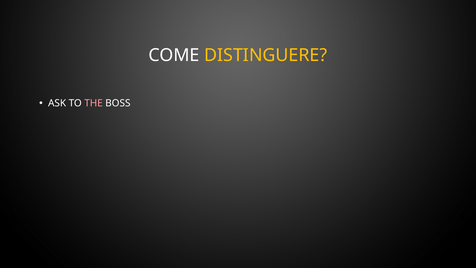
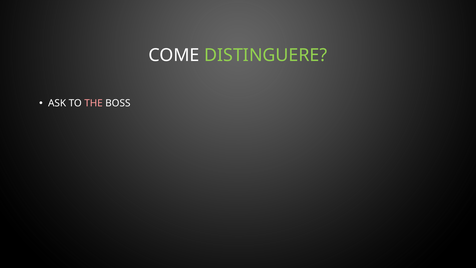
DISTINGUERE colour: yellow -> light green
